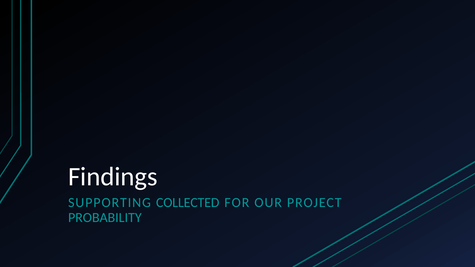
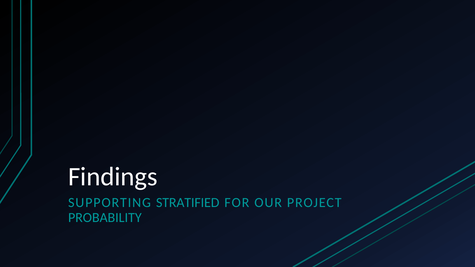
COLLECTED: COLLECTED -> STRATIFIED
